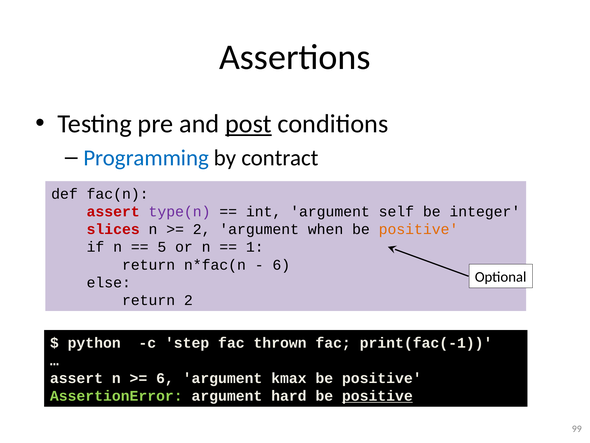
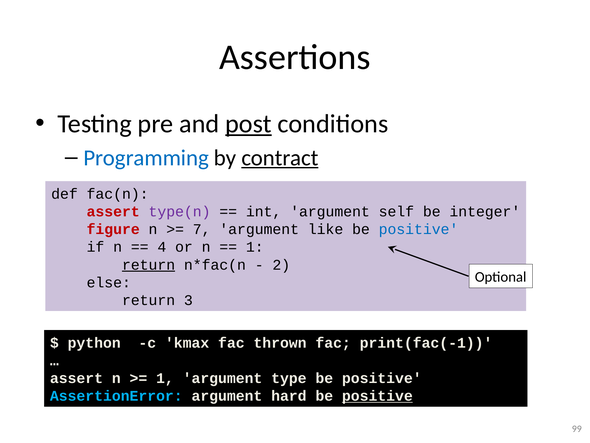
contract underline: none -> present
slices: slices -> figure
2 at (202, 229): 2 -> 7
when: when -> like
positive at (418, 229) colour: orange -> blue
5: 5 -> 4
return at (149, 265) underline: none -> present
6 at (281, 265): 6 -> 2
return 2: 2 -> 3
step: step -> kmax
6 at (165, 378): 6 -> 1
kmax: kmax -> type
AssertionError colour: light green -> light blue
